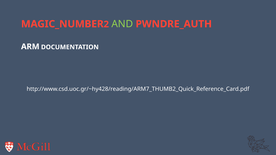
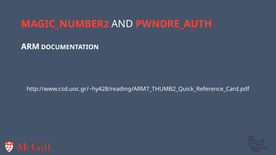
AND colour: light green -> white
